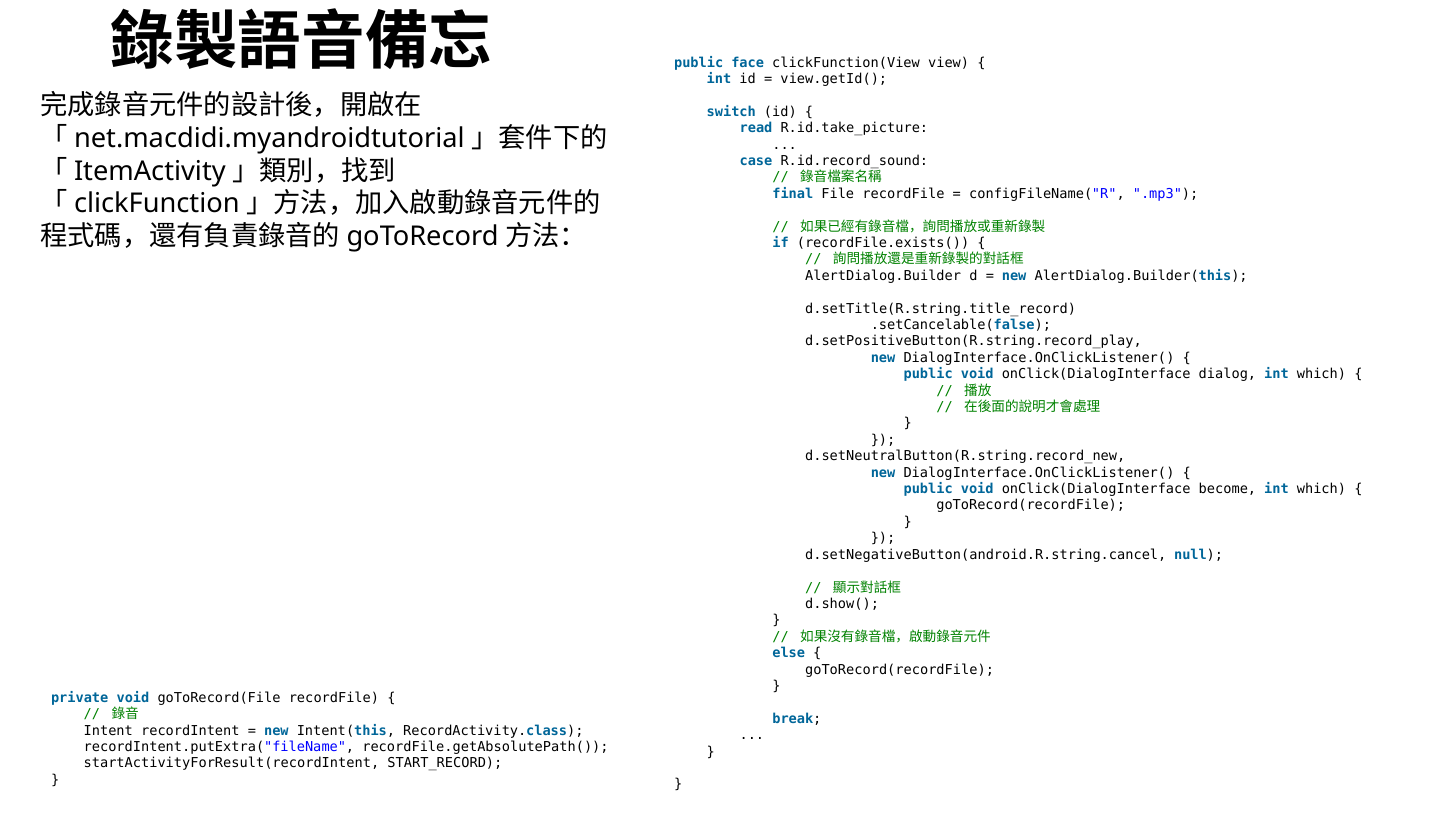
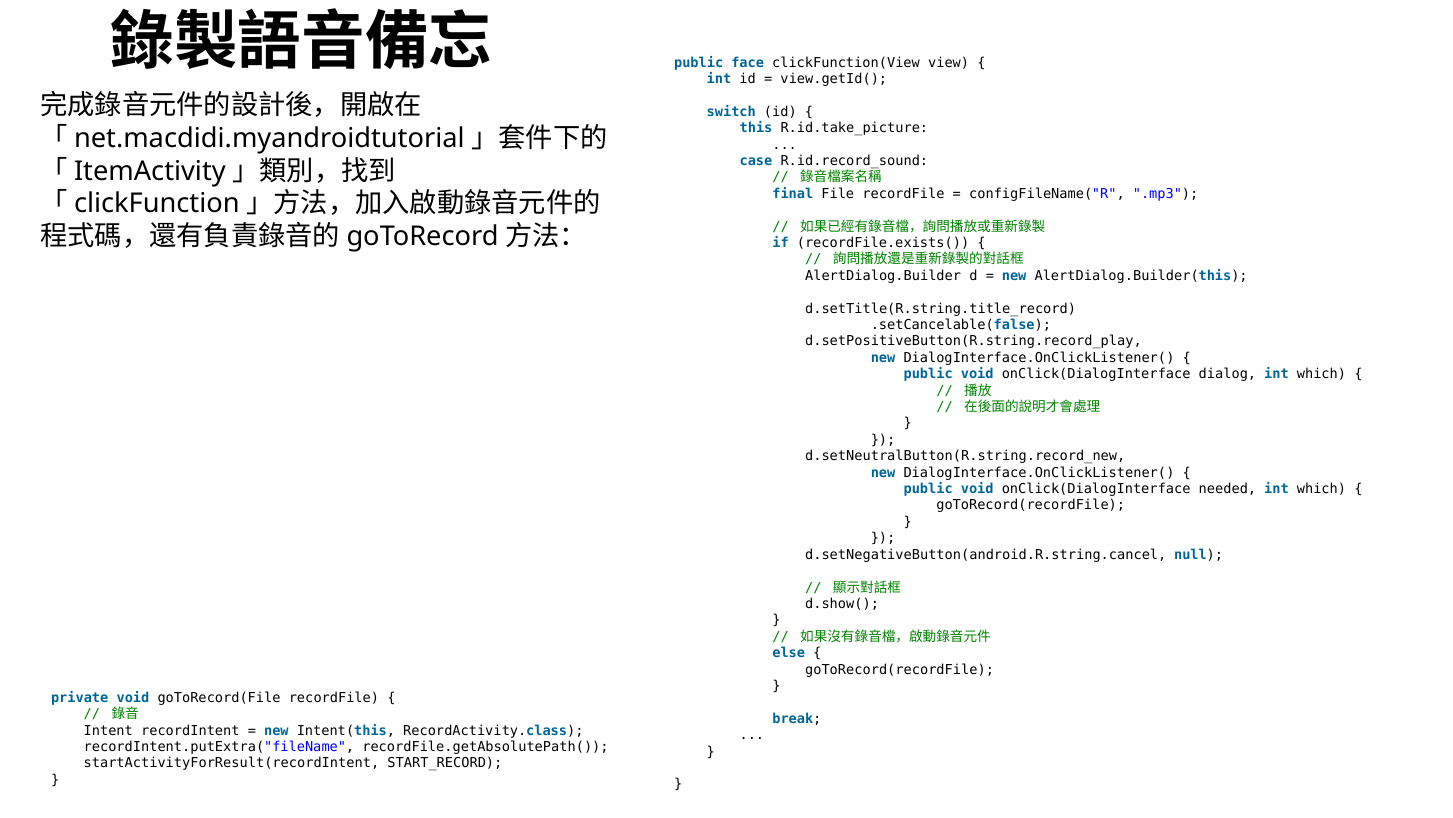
read: read -> this
become: become -> needed
